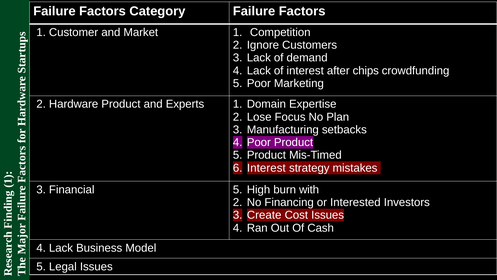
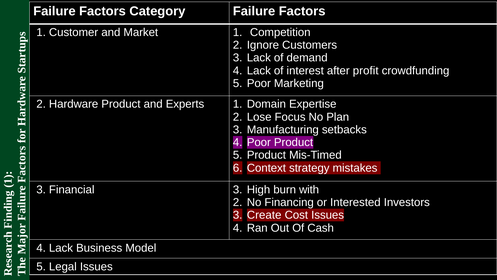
chips: chips -> profit
Interest at (266, 168): Interest -> Context
Financial 5: 5 -> 3
